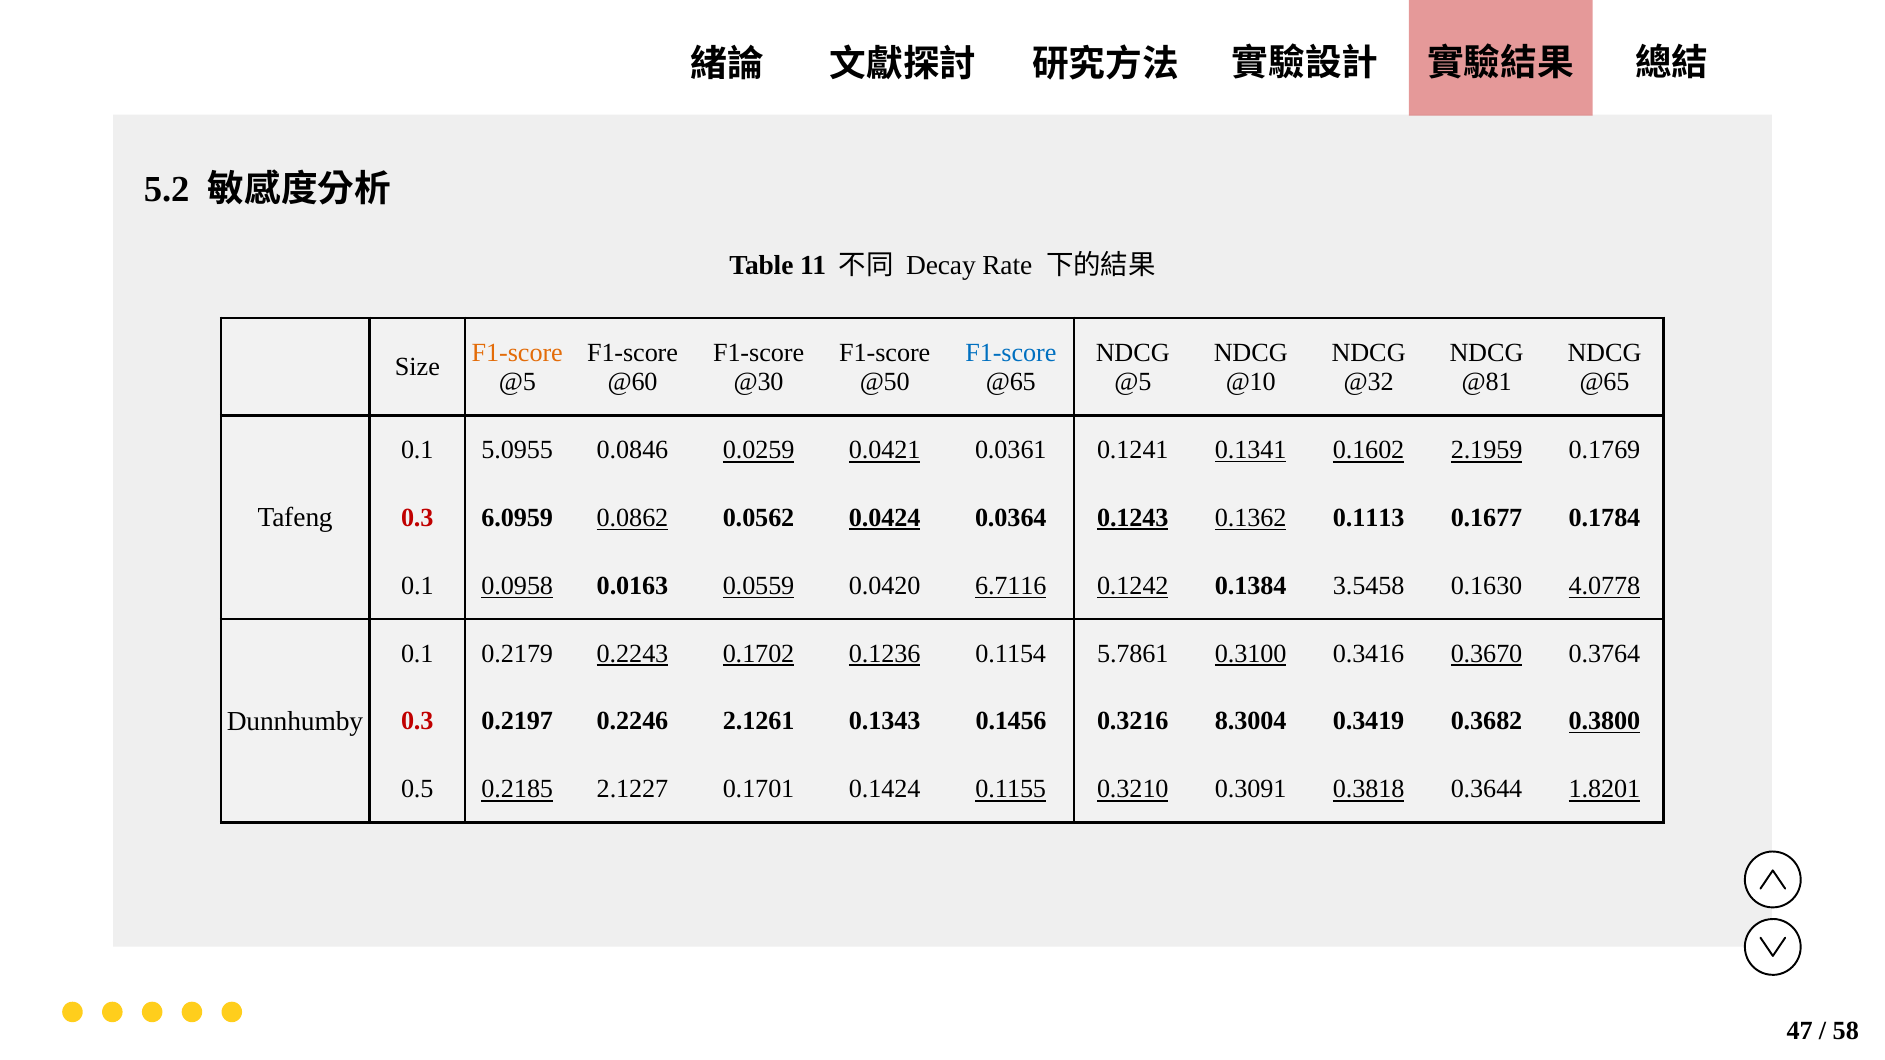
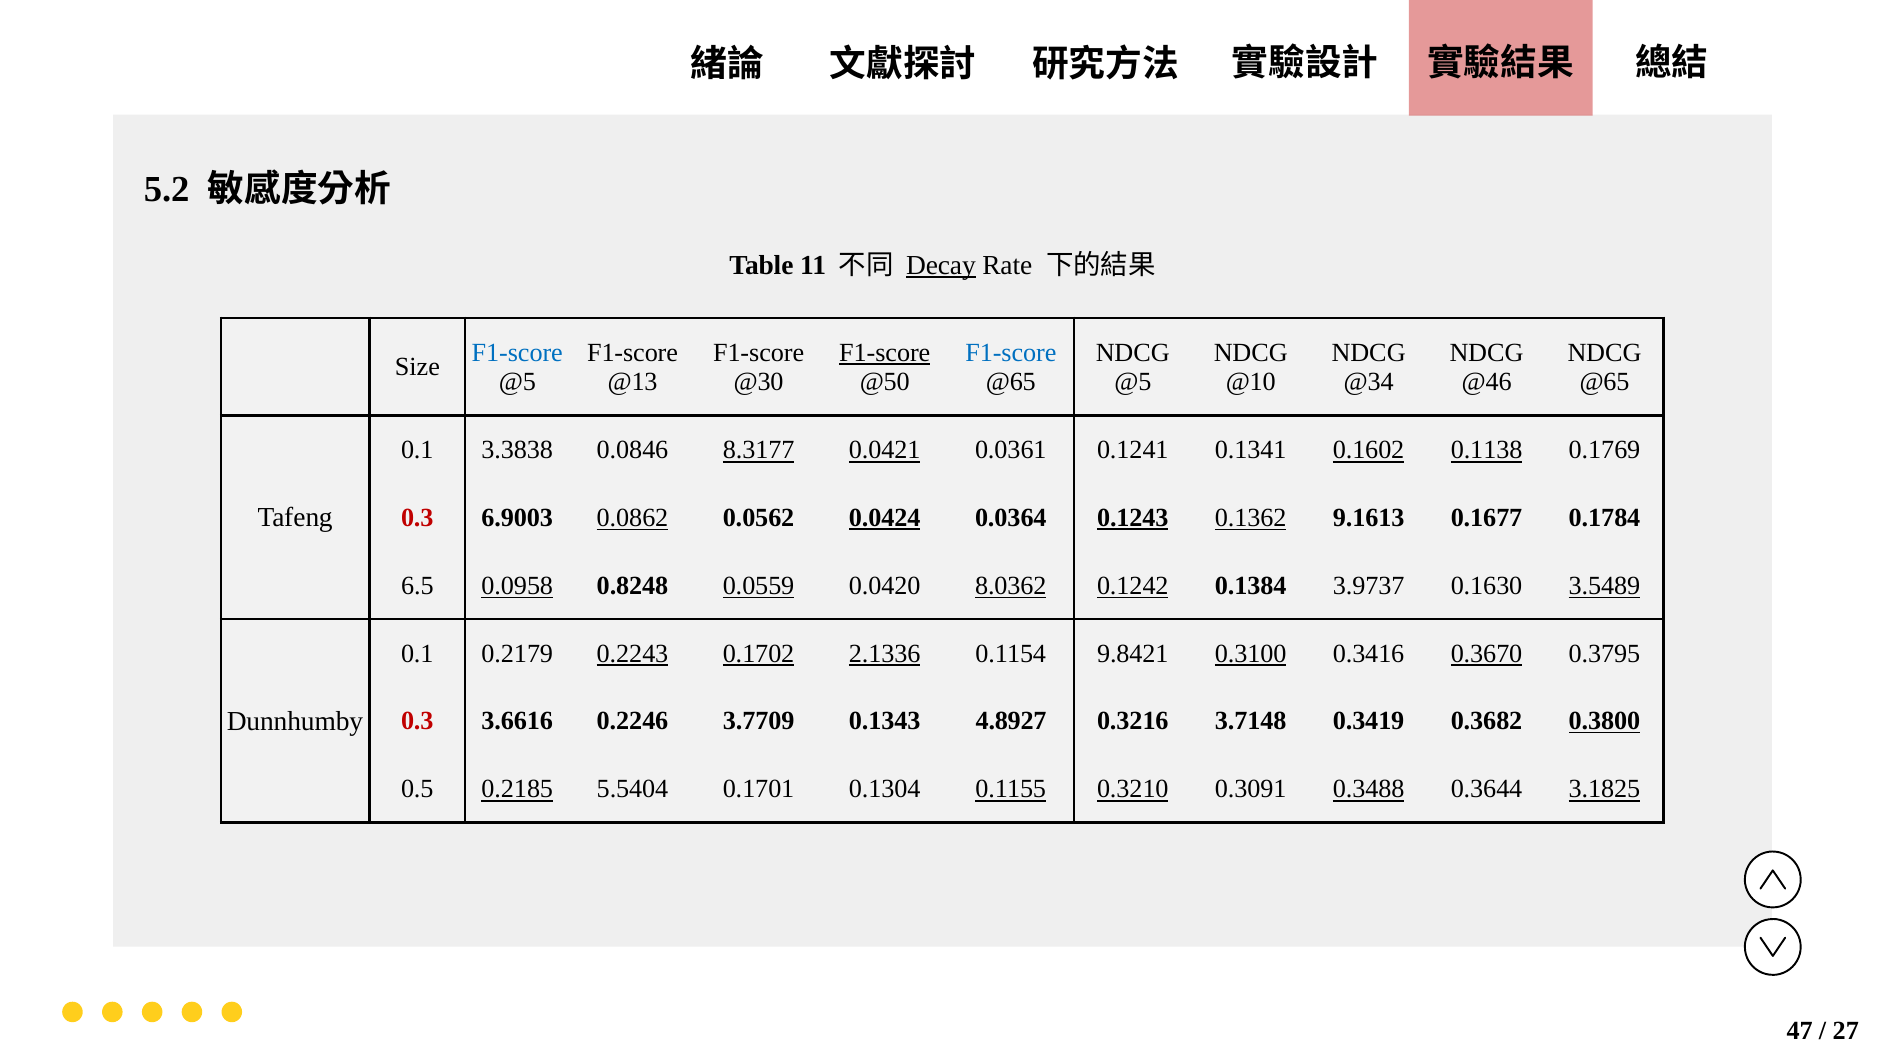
Decay underline: none -> present
F1-score at (517, 353) colour: orange -> blue
F1-score at (885, 353) underline: none -> present
@60: @60 -> @13
@32: @32 -> @34
@81: @81 -> @46
5.0955: 5.0955 -> 3.3838
0.0259: 0.0259 -> 8.3177
0.1341 underline: present -> none
2.1959: 2.1959 -> 0.1138
6.0959: 6.0959 -> 6.9003
0.1113: 0.1113 -> 9.1613
0.1 at (417, 586): 0.1 -> 6.5
0.0163: 0.0163 -> 0.8248
6.7116: 6.7116 -> 8.0362
3.5458: 3.5458 -> 3.9737
4.0778: 4.0778 -> 3.5489
0.1236: 0.1236 -> 2.1336
5.7861: 5.7861 -> 9.8421
0.3764: 0.3764 -> 0.3795
0.2197: 0.2197 -> 3.6616
2.1261: 2.1261 -> 3.7709
0.1456: 0.1456 -> 4.8927
8.3004: 8.3004 -> 3.7148
2.1227: 2.1227 -> 5.5404
0.1424: 0.1424 -> 0.1304
0.3818: 0.3818 -> 0.3488
1.8201: 1.8201 -> 3.1825
58: 58 -> 27
